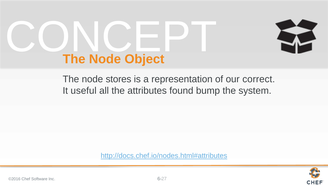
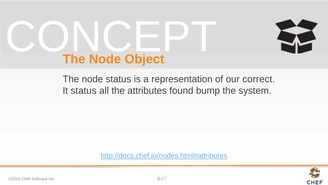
node stores: stores -> status
It useful: useful -> status
